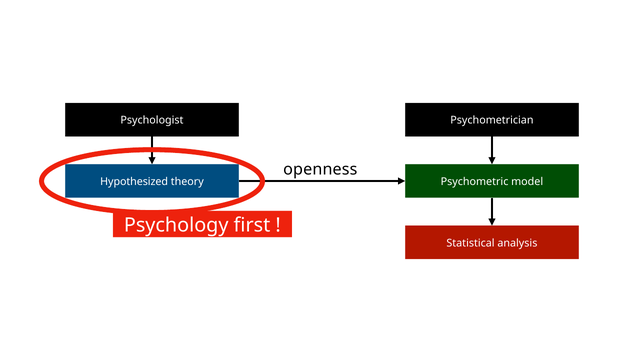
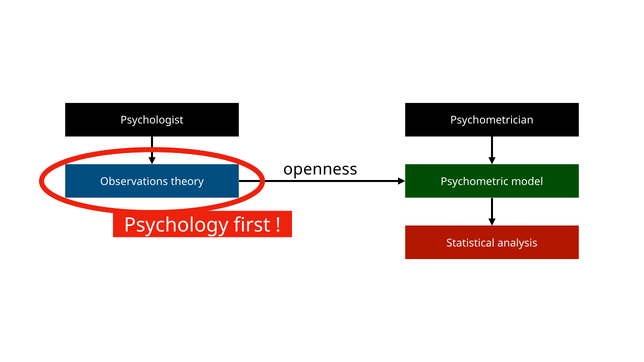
Hypothesized: Hypothesized -> Observations
